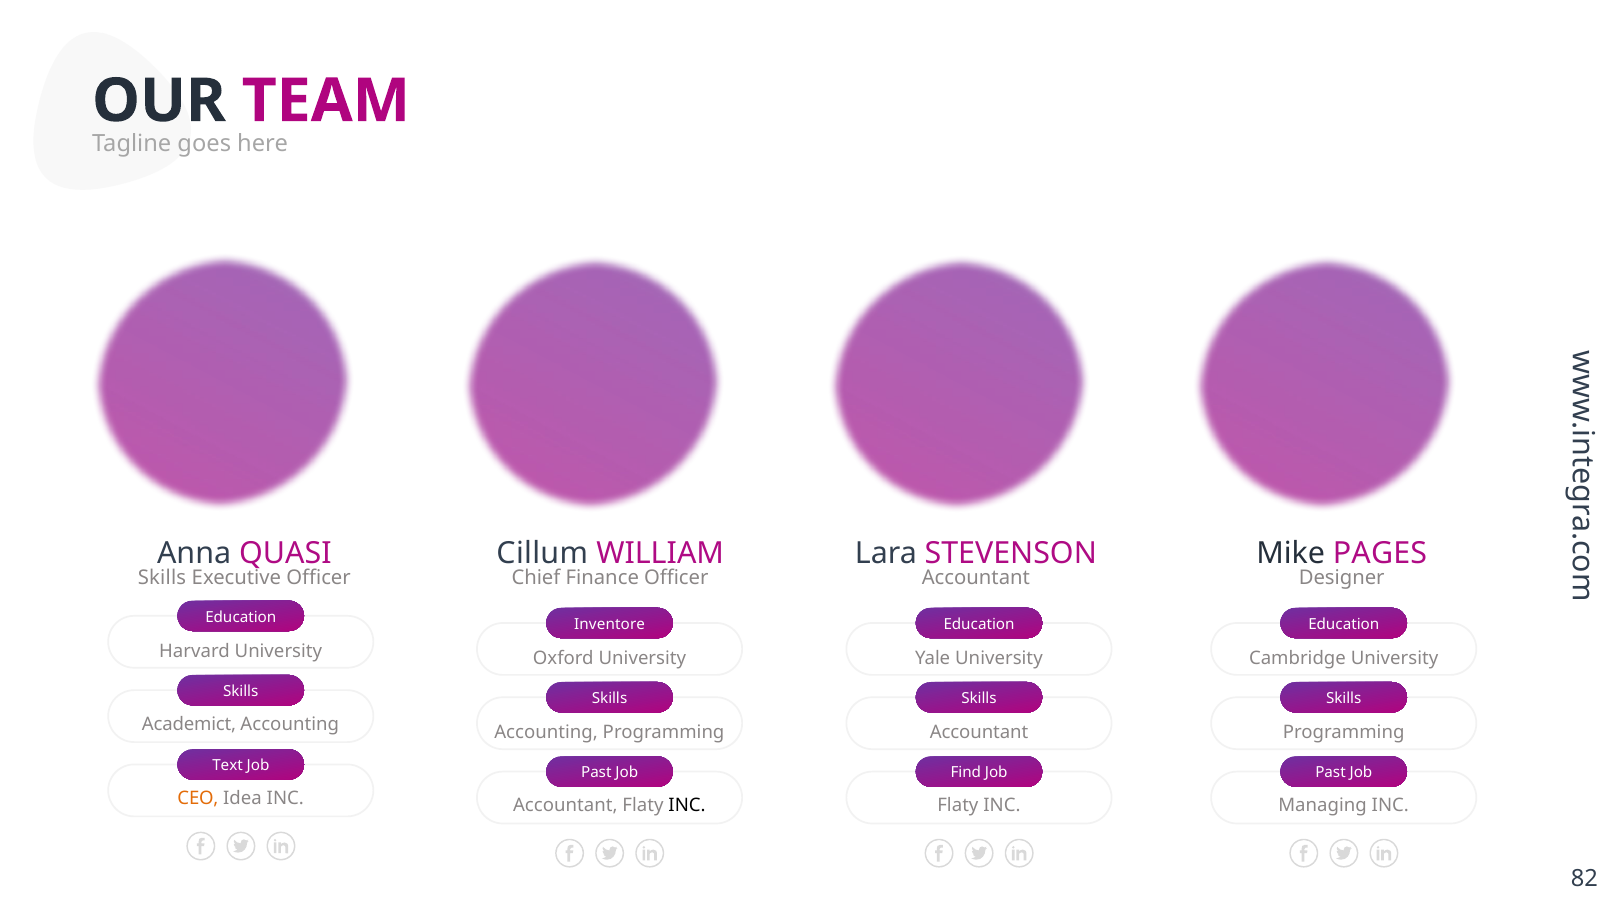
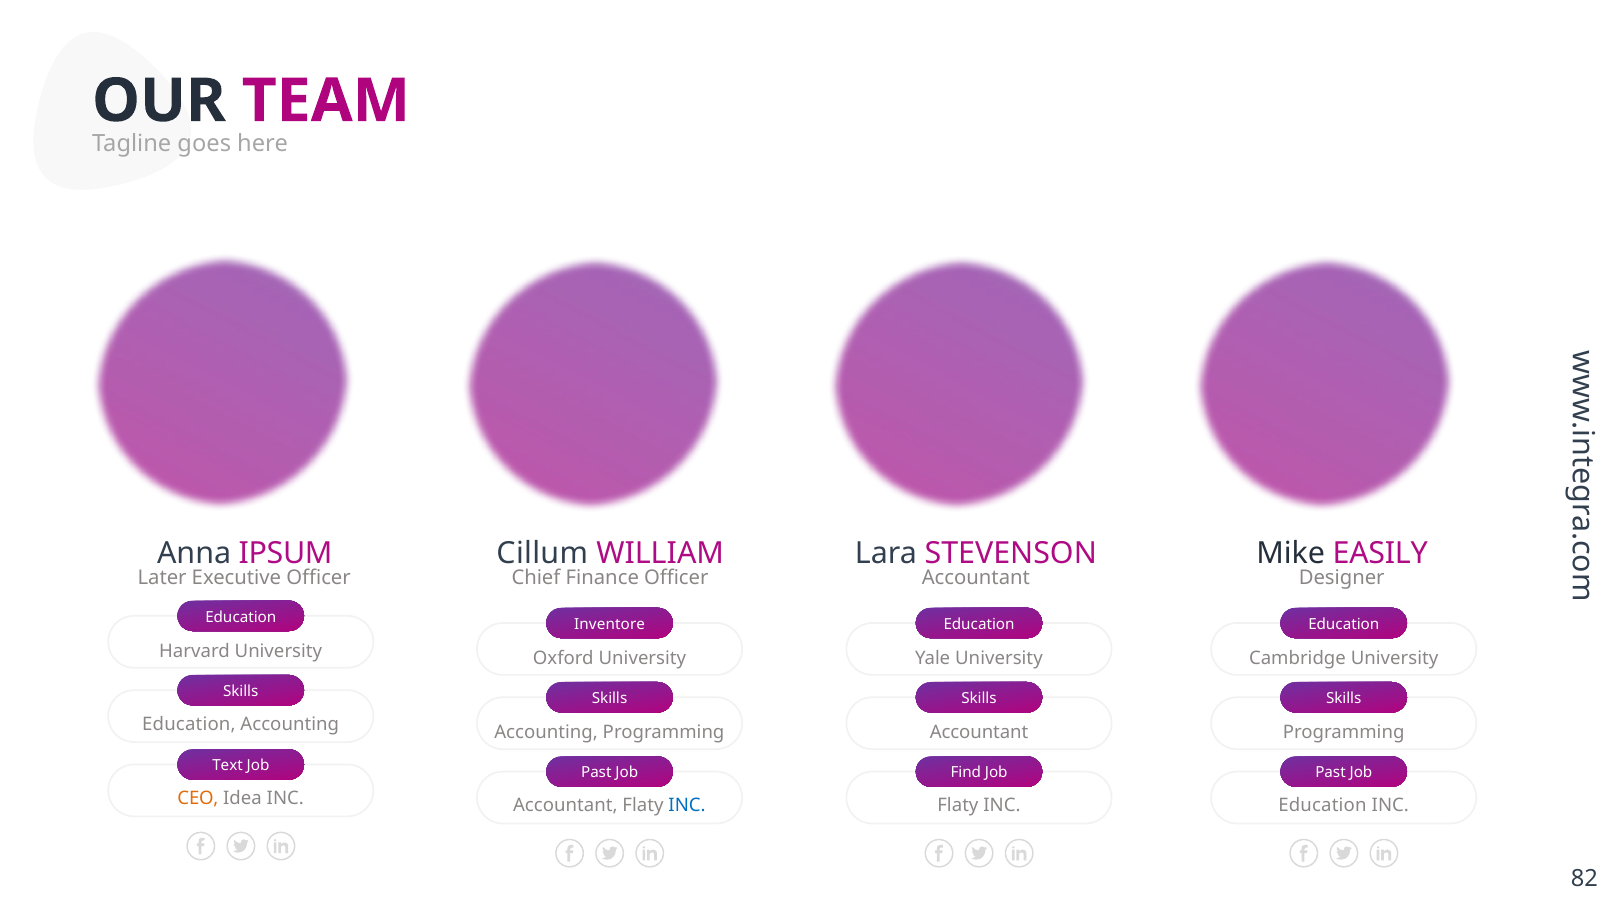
QUASI: QUASI -> IPSUM
PAGES: PAGES -> EASILY
Skills at (162, 578): Skills -> Later
Academict at (189, 724): Academict -> Education
INC at (687, 805) colour: black -> blue
Managing at (1323, 805): Managing -> Education
